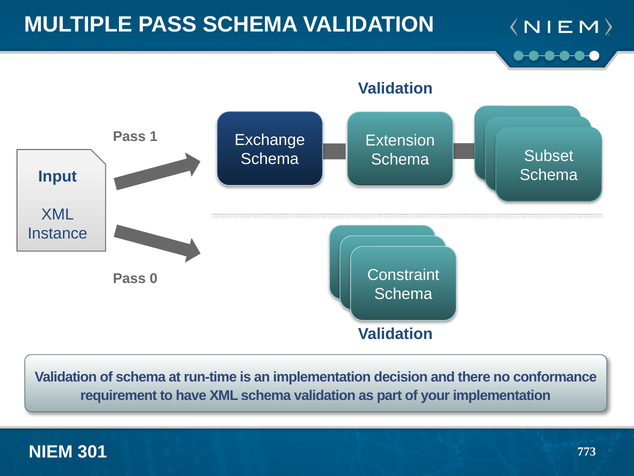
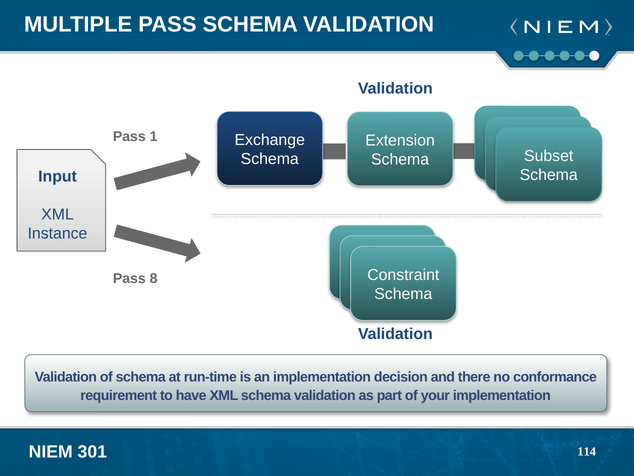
0: 0 -> 8
773: 773 -> 114
